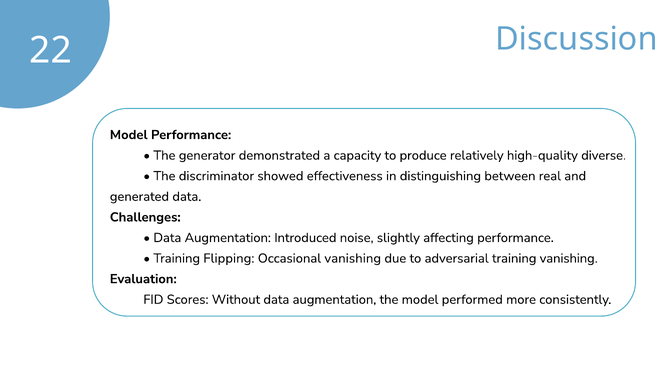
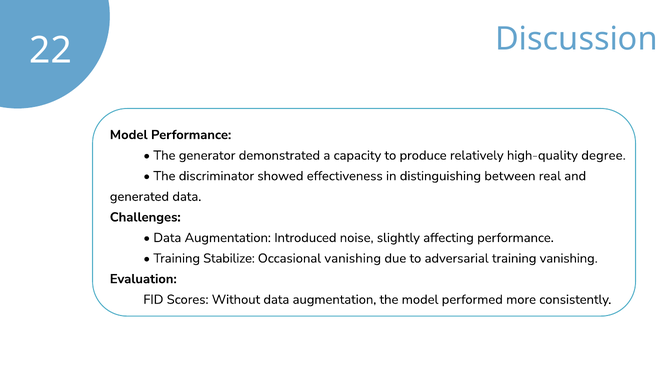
diverse: diverse -> degree
Flipping: Flipping -> Stabilize
